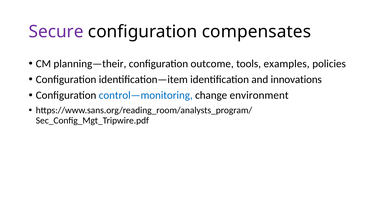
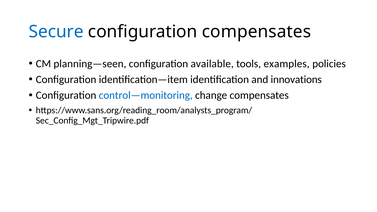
Secure colour: purple -> blue
planning—their: planning—their -> planning—seen
outcome: outcome -> available
change environment: environment -> compensates
